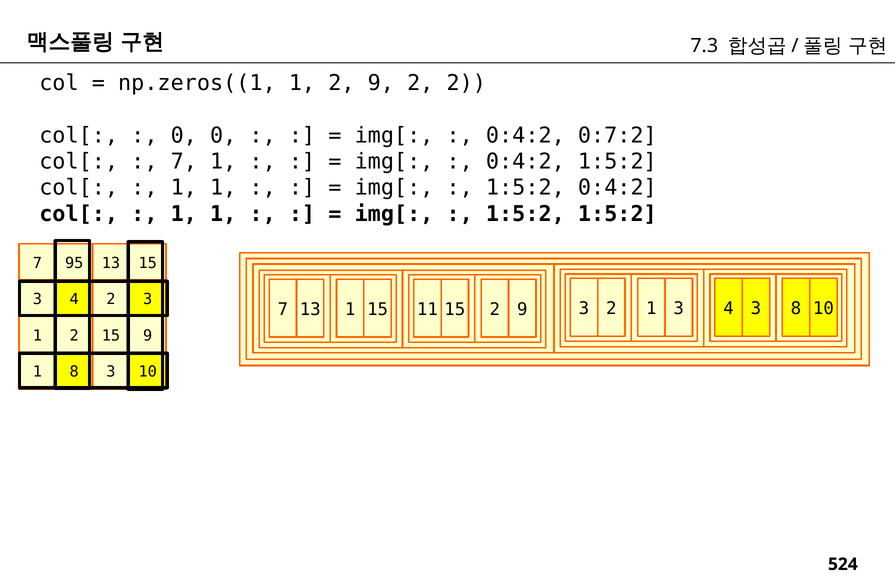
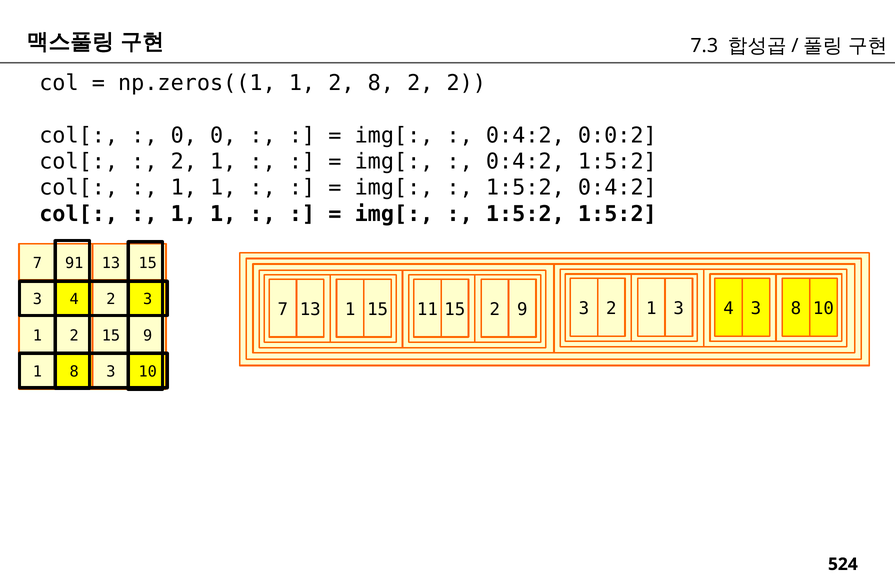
1 2 9: 9 -> 8
0:7:2: 0:7:2 -> 0:0:2
7 at (184, 162): 7 -> 2
95: 95 -> 91
